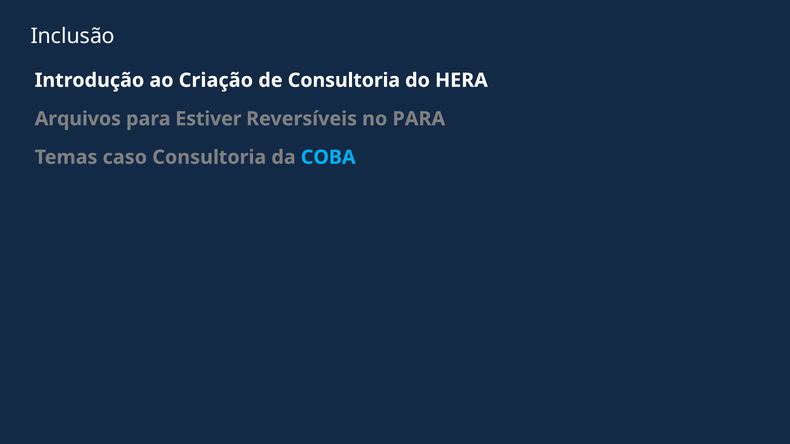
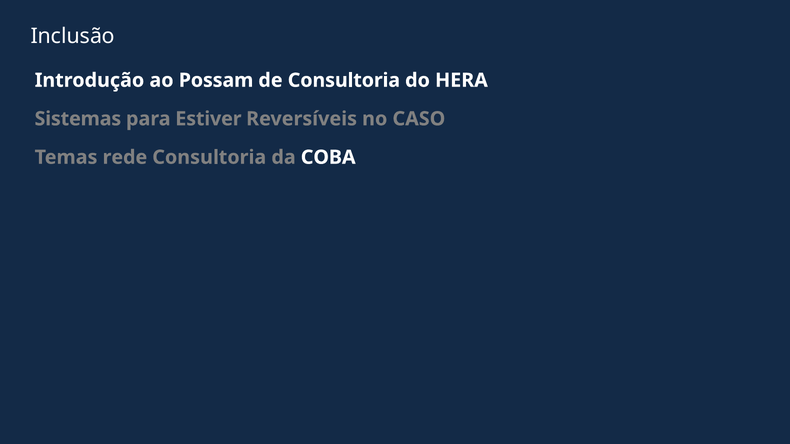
Criação: Criação -> Possam
Arquivos: Arquivos -> Sistemas
no PARA: PARA -> CASO
caso: caso -> rede
COBA colour: light blue -> white
